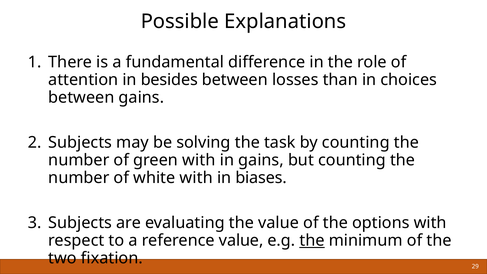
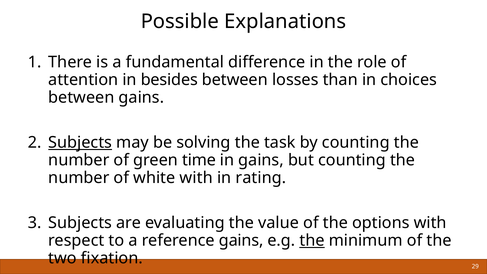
Subjects at (80, 143) underline: none -> present
green with: with -> time
biases: biases -> rating
reference value: value -> gains
